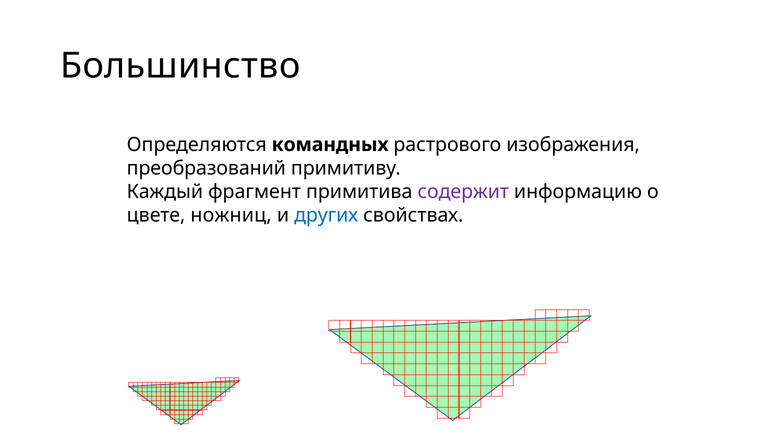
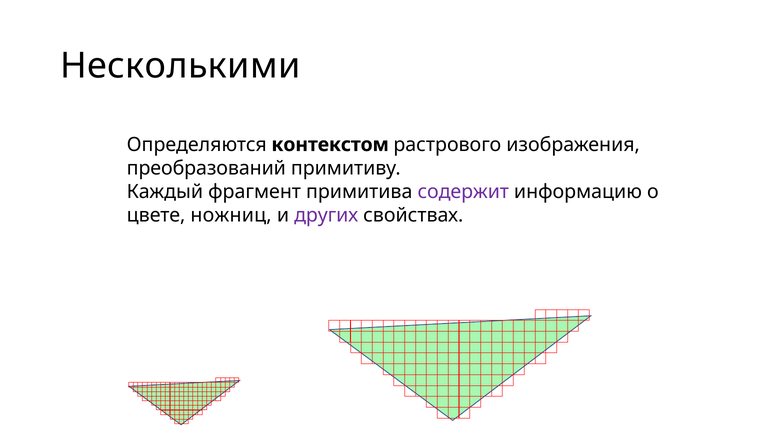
Большинство: Большинство -> Несколькими
командных: командных -> контекстом
других colour: blue -> purple
